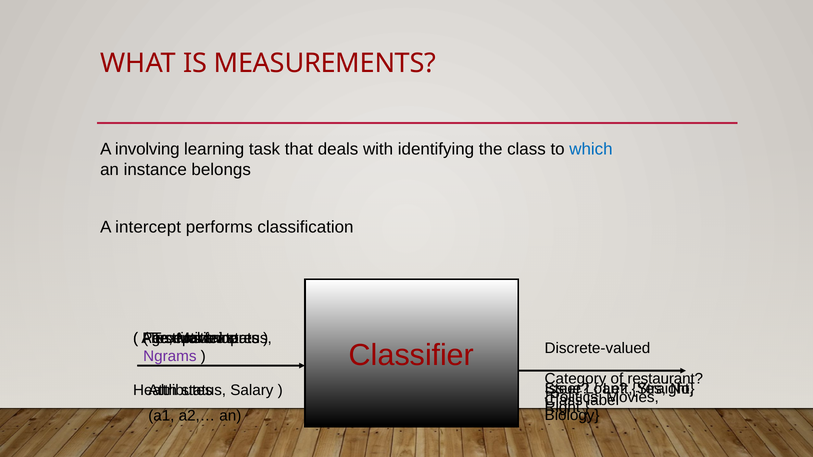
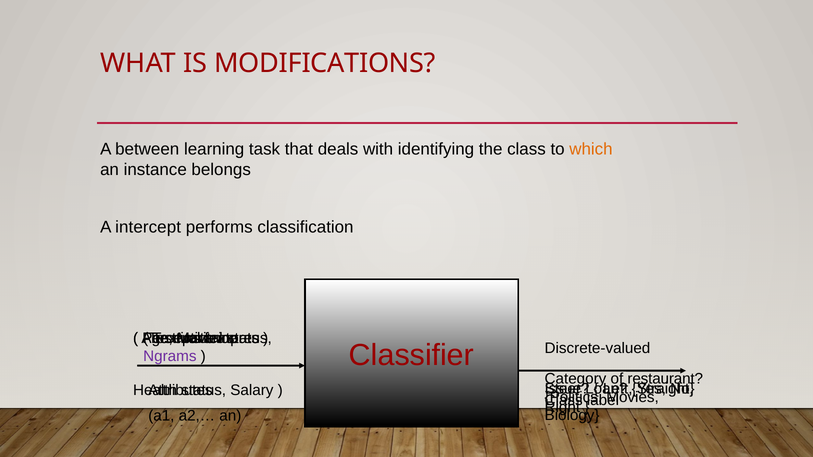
MEASUREMENTS: MEASUREMENTS -> MODIFICATIONS
involving: involving -> between
which colour: blue -> orange
